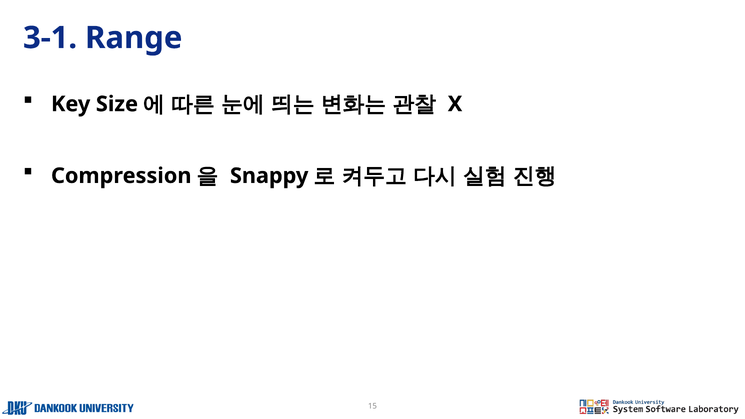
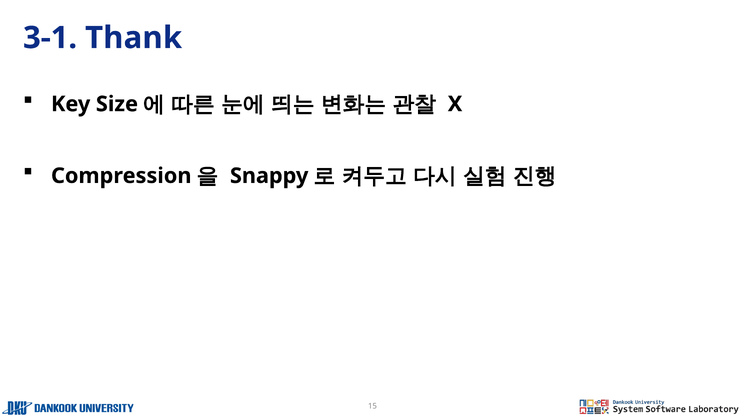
Range: Range -> Thank
